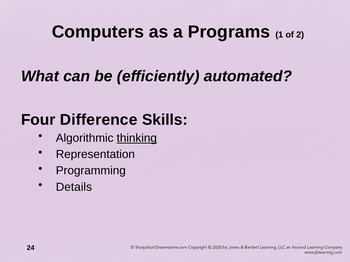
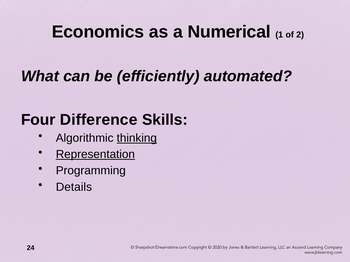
Computers: Computers -> Economics
Programs: Programs -> Numerical
Representation underline: none -> present
